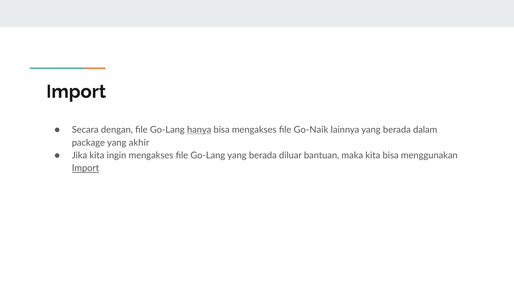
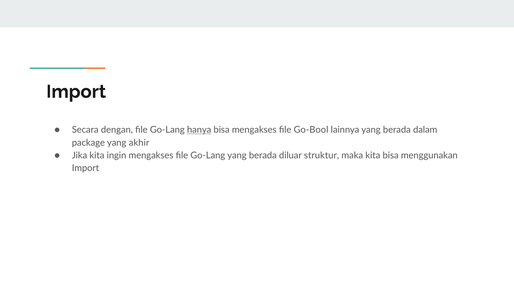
Go-Naik: Go-Naik -> Go-Bool
bantuan: bantuan -> struktur
Import at (85, 168) underline: present -> none
